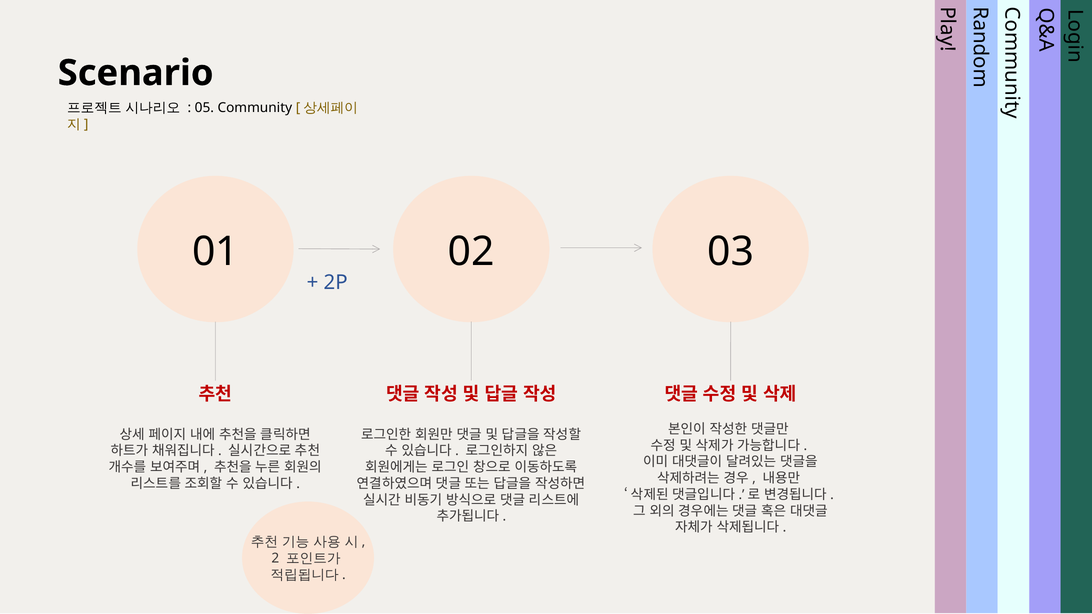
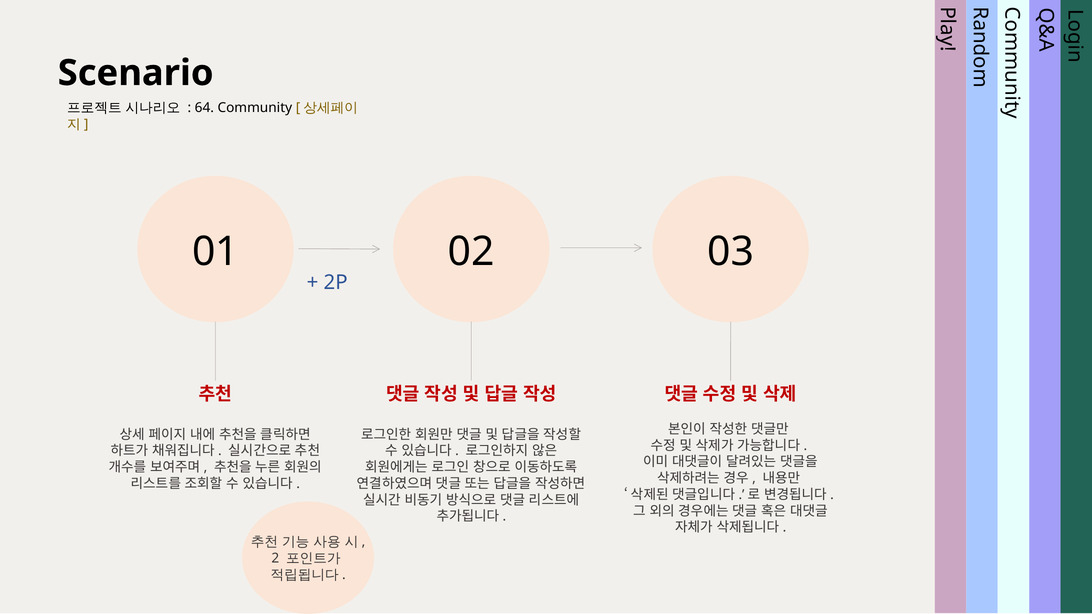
05: 05 -> 64
